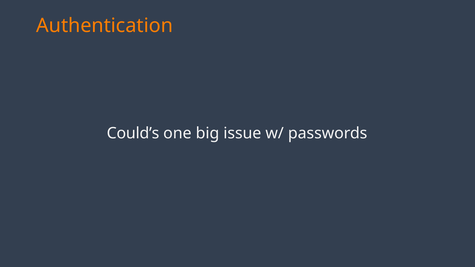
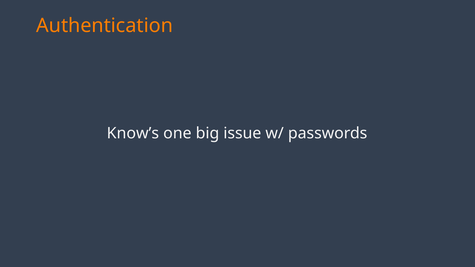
Could’s: Could’s -> Know’s
